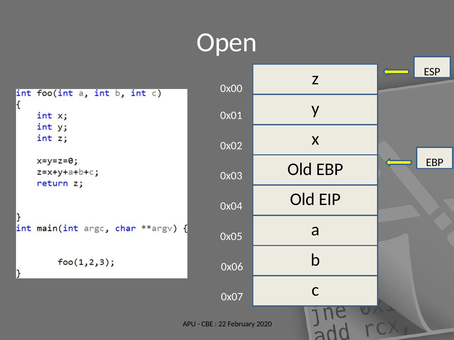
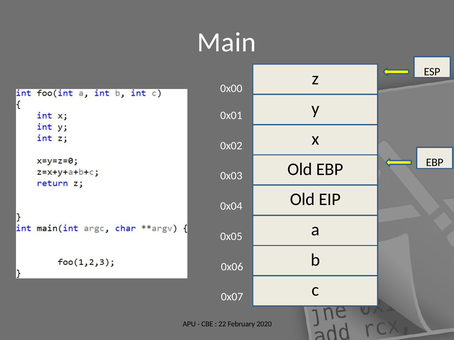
Open: Open -> Main
